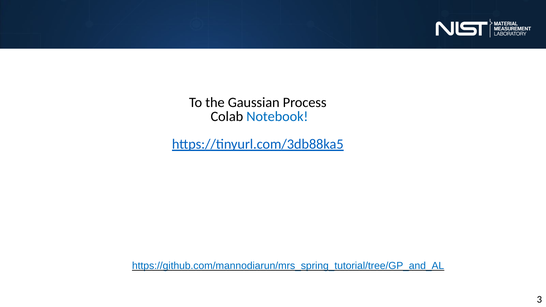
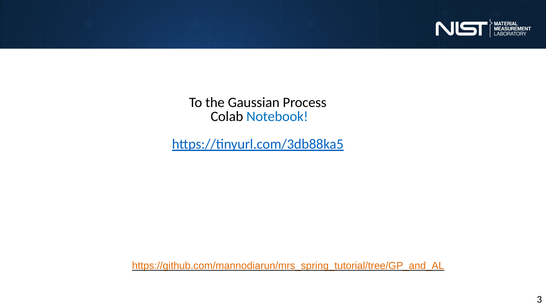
https://github.com/mannodiarun/mrs_spring_tutorial/tree/GP_and_AL colour: blue -> orange
